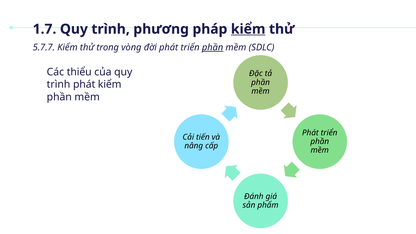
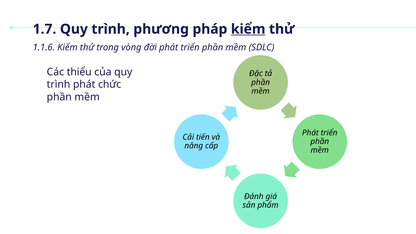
5.7.7: 5.7.7 -> 1.1.6
phần at (213, 47) underline: present -> none
phát kiểm: kiểm -> chức
